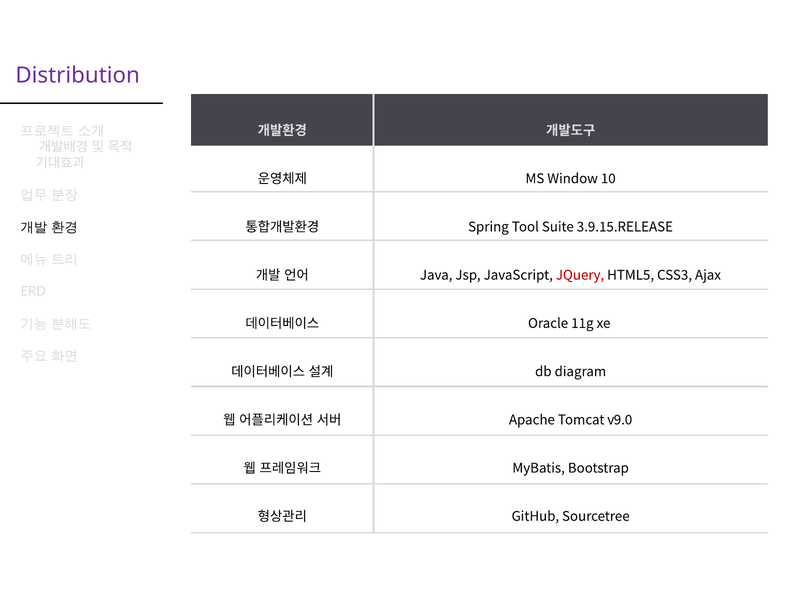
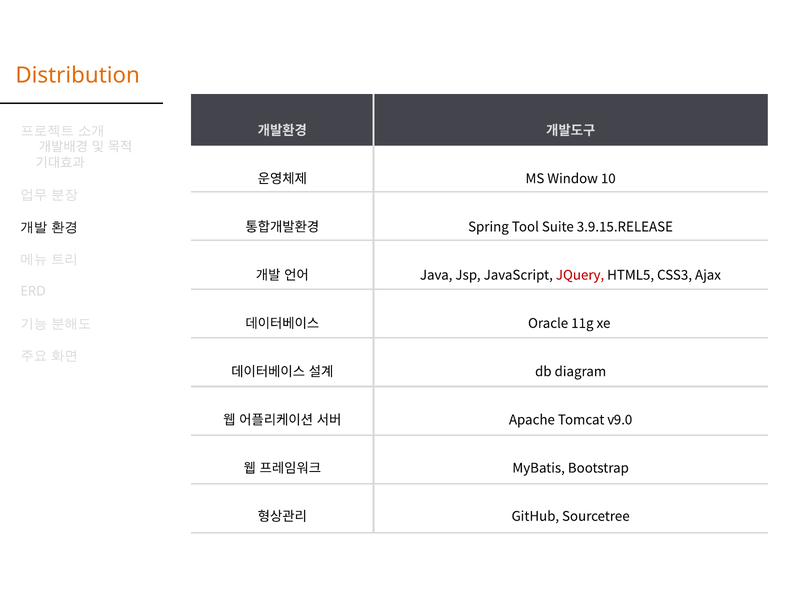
Distribution colour: purple -> orange
